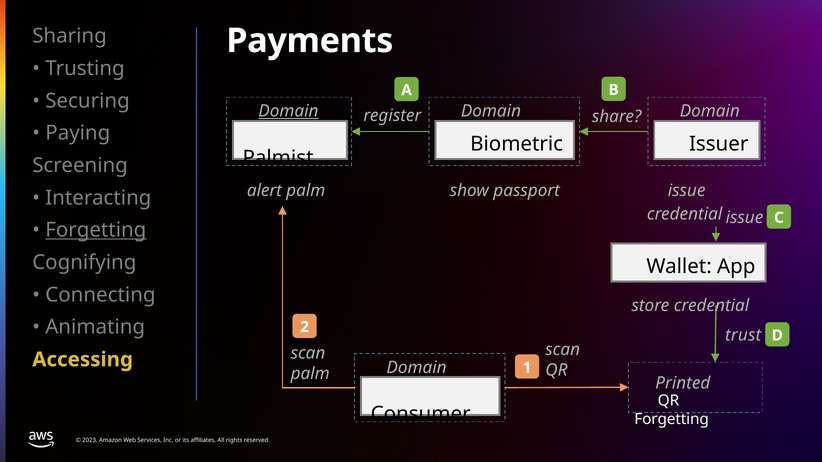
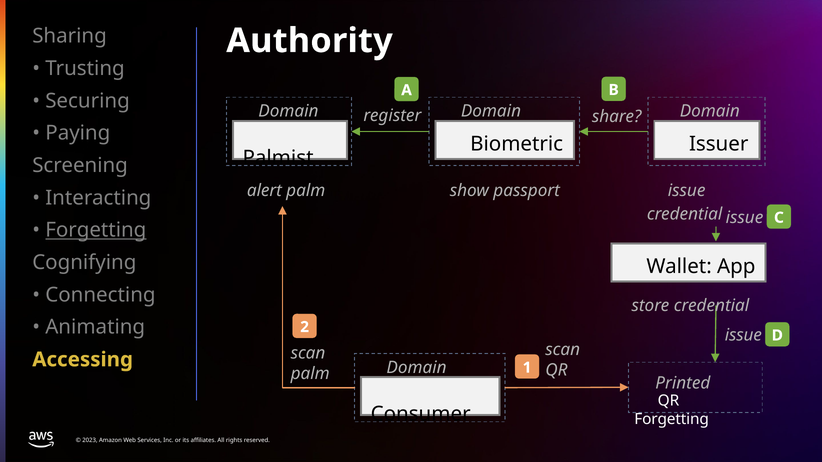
Payments: Payments -> Authority
Domain at (288, 111) underline: present -> none
trust at (743, 335): trust -> issue
